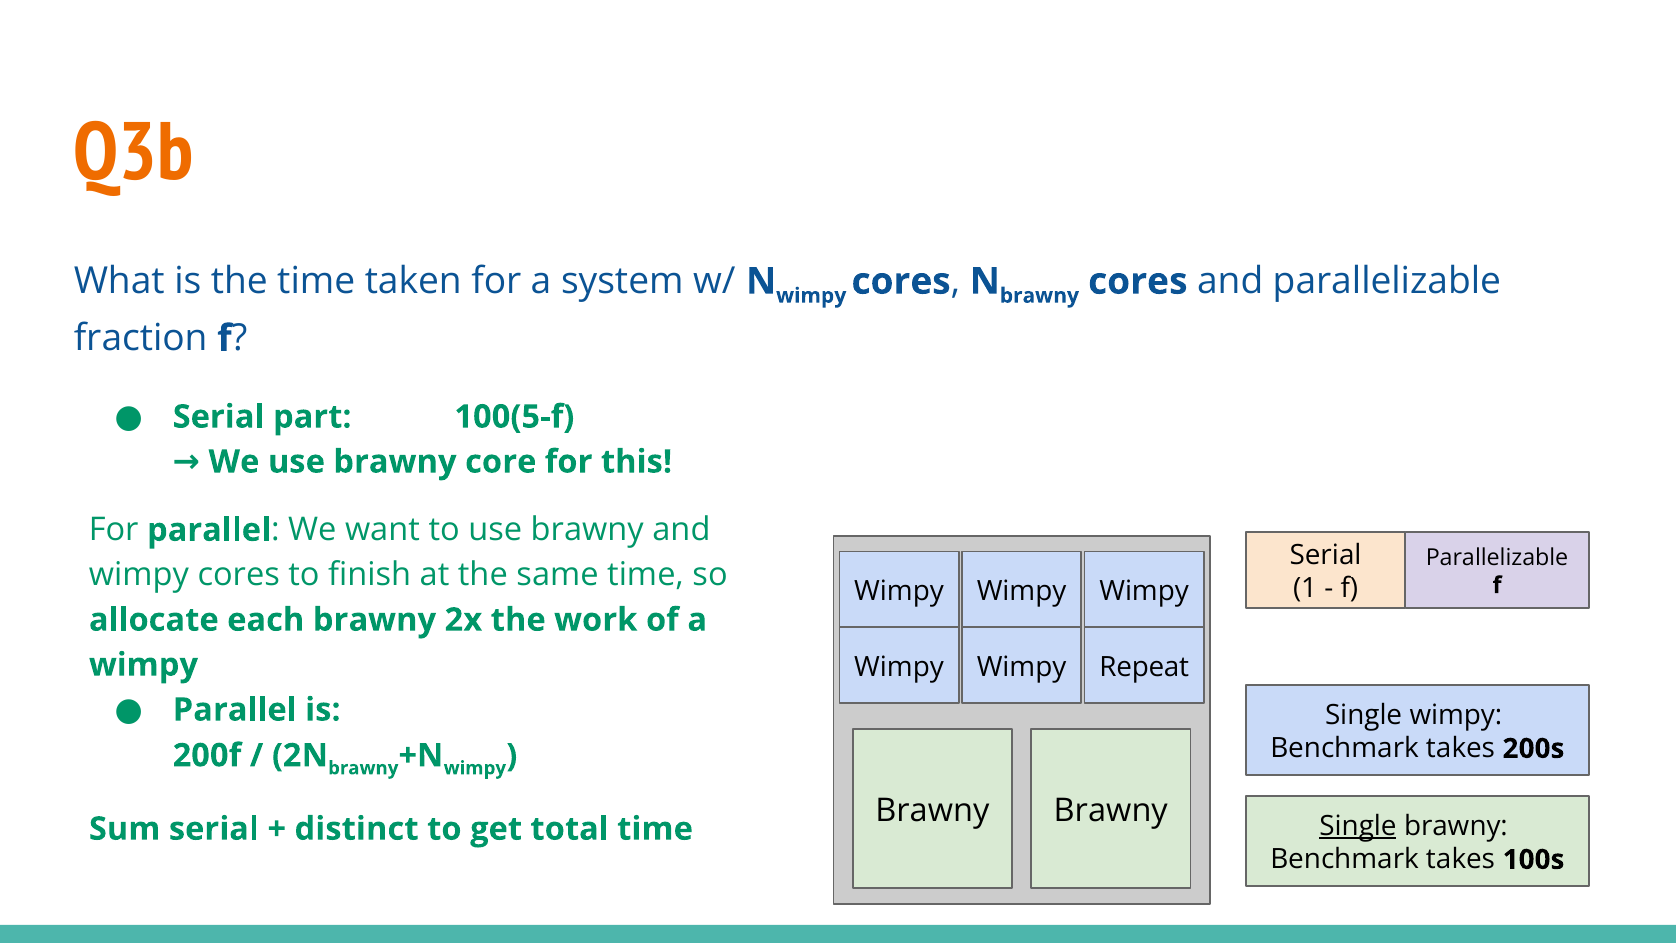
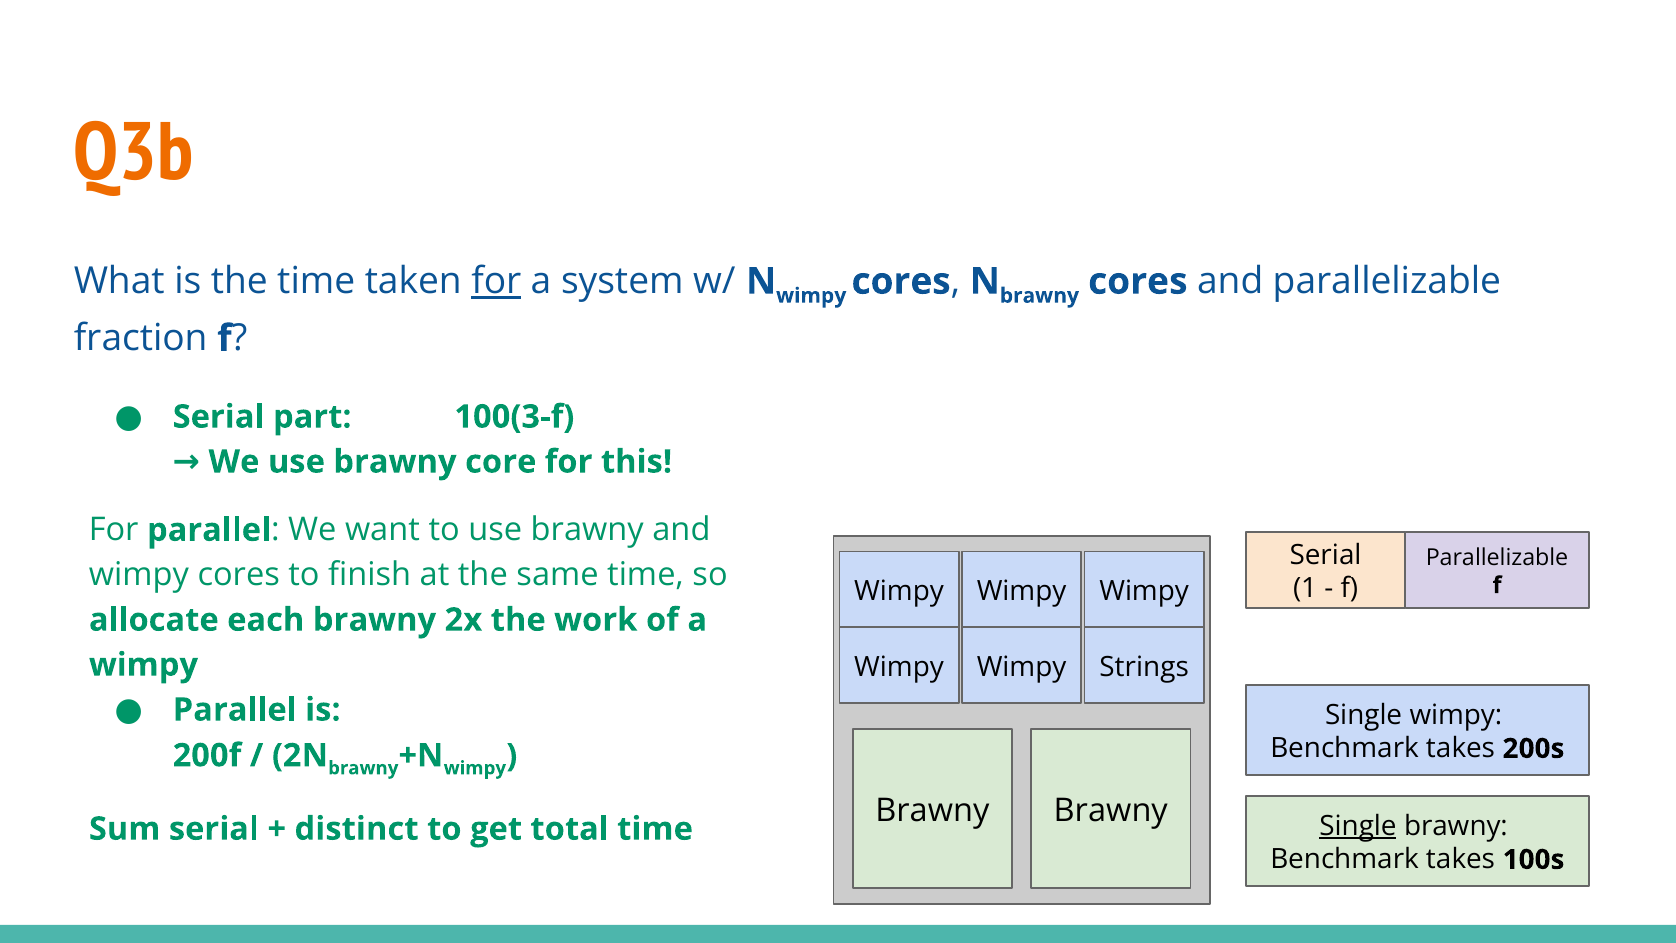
for at (496, 281) underline: none -> present
100(5-f: 100(5-f -> 100(3-f
Repeat: Repeat -> Strings
